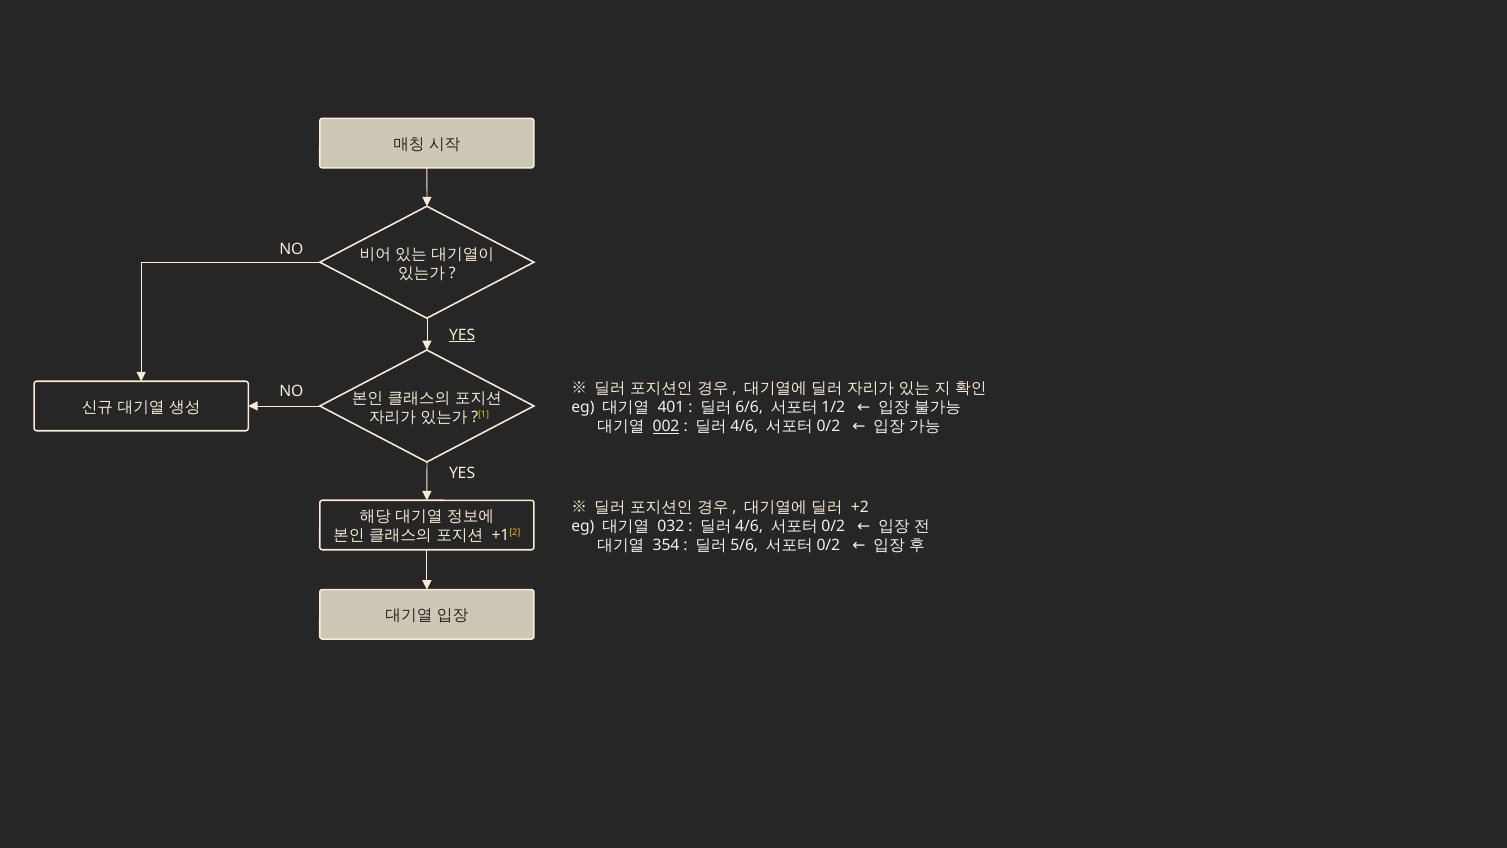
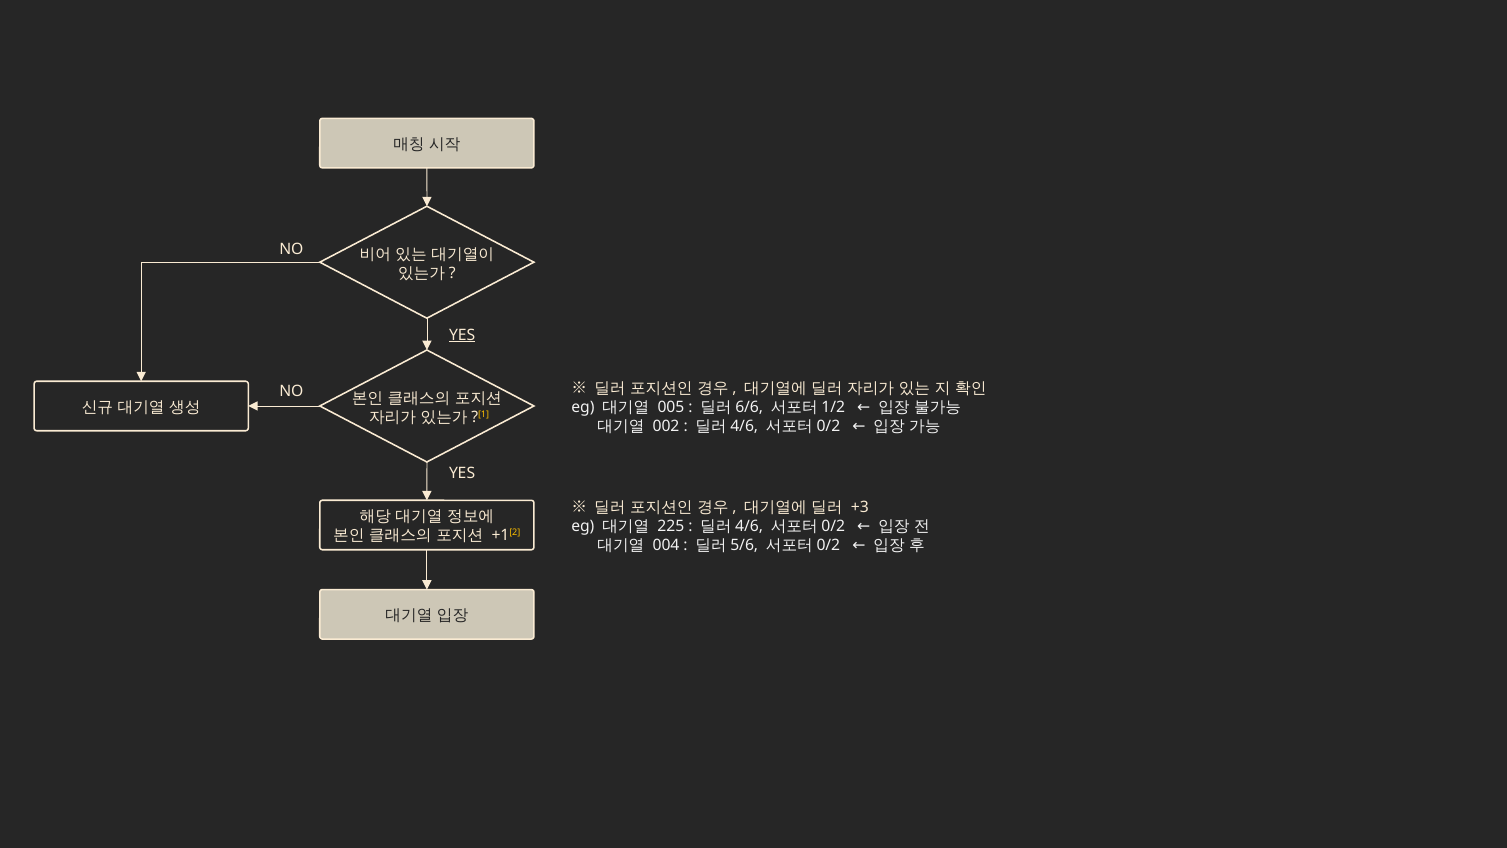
401: 401 -> 005
002 underline: present -> none
+2: +2 -> +3
032: 032 -> 225
354: 354 -> 004
